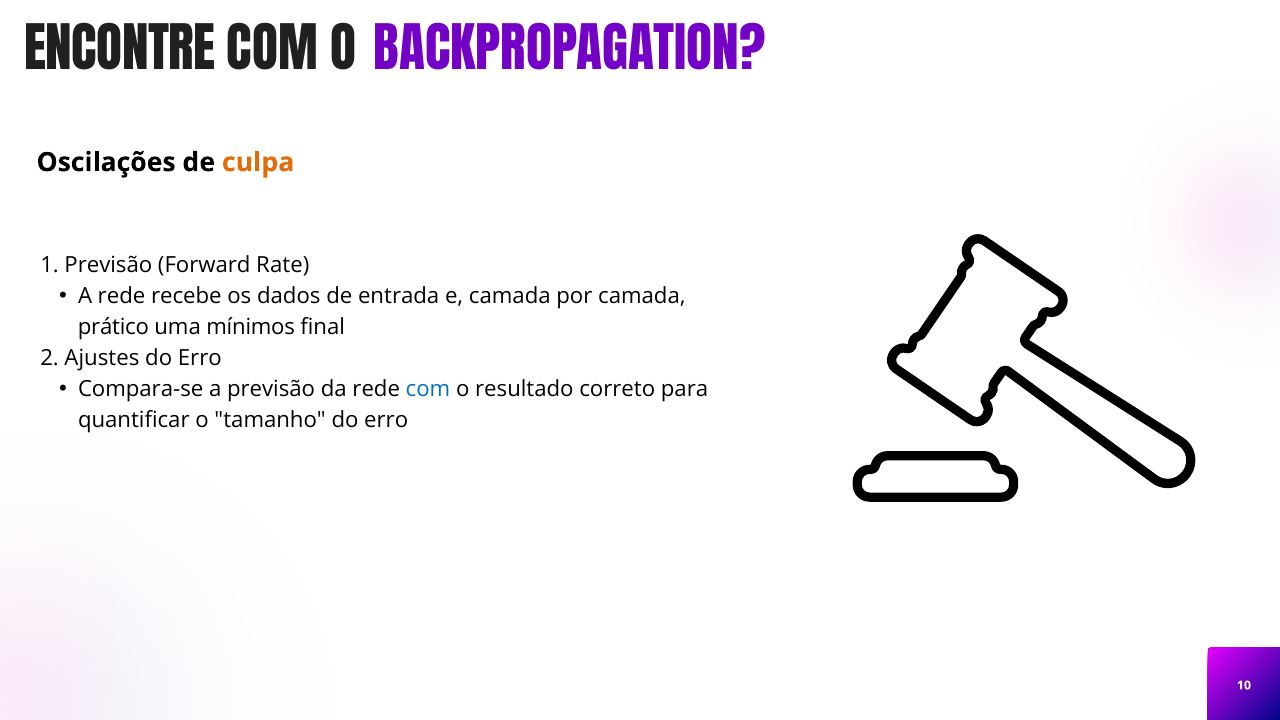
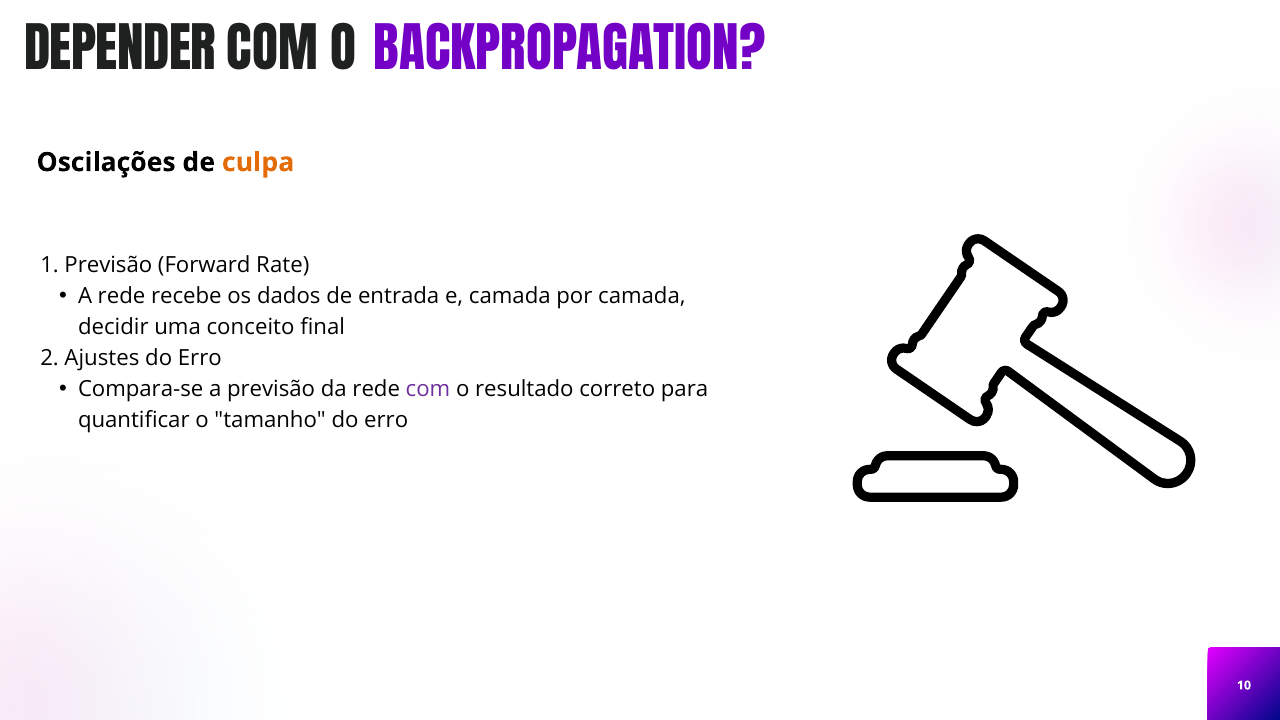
ENCONTRE: ENCONTRE -> DEPENDER
prático: prático -> decidir
mínimos: mínimos -> conceito
com at (428, 389) colour: blue -> purple
